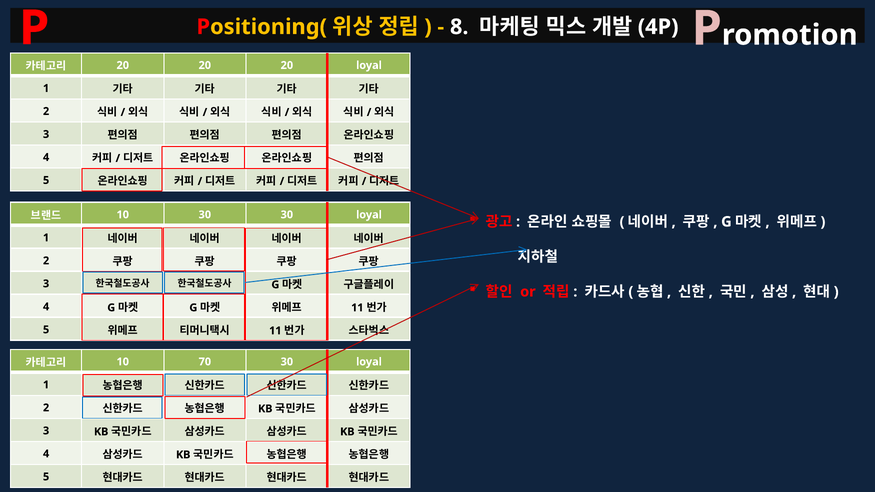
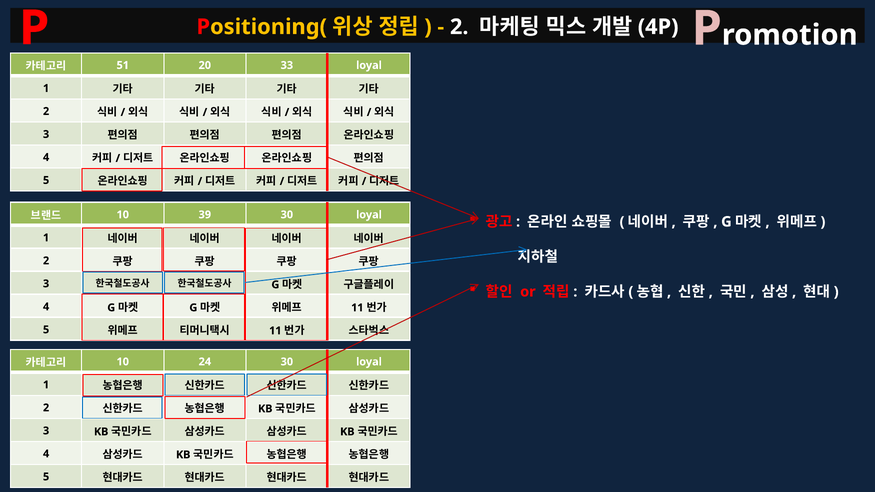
8 at (459, 27): 8 -> 2
20 at (123, 65): 20 -> 51
20 at (287, 65): 20 -> 33
10 30: 30 -> 39
70: 70 -> 24
